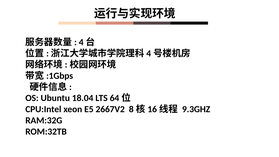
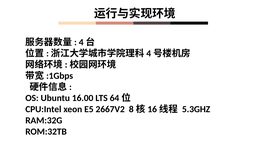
18.04: 18.04 -> 16.00
9.3GHZ: 9.3GHZ -> 5.3GHZ
